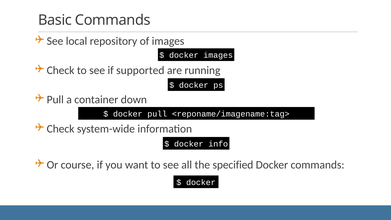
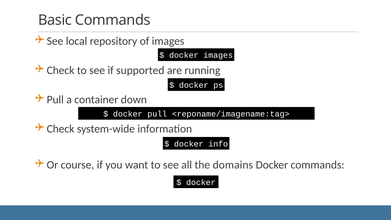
specified: specified -> domains
